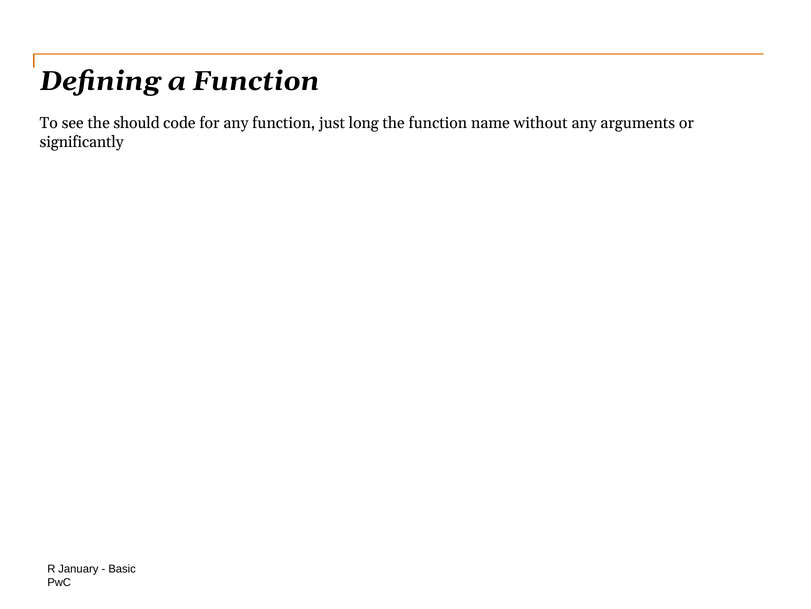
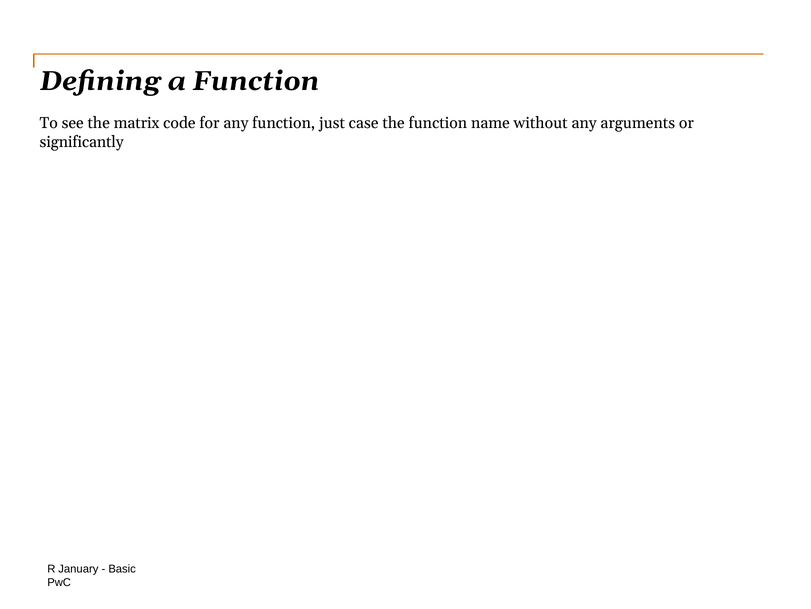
should: should -> matrix
long: long -> case
